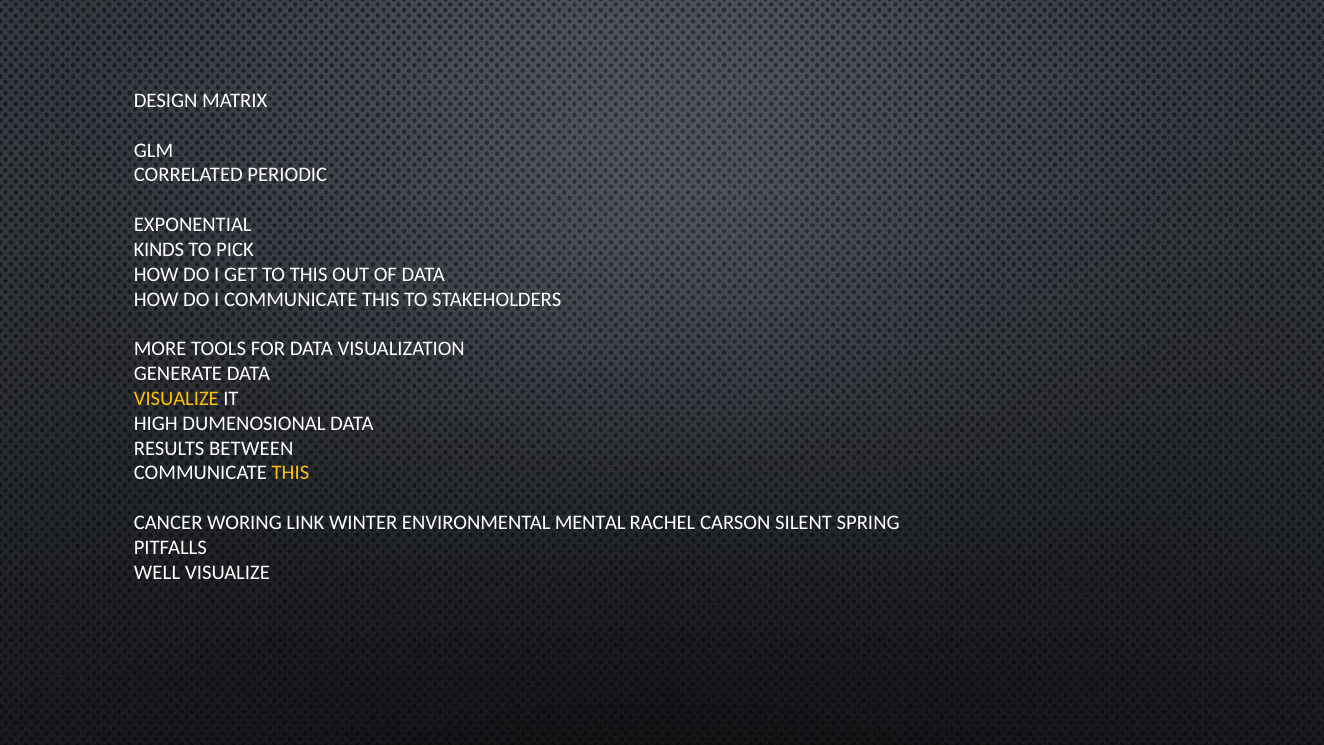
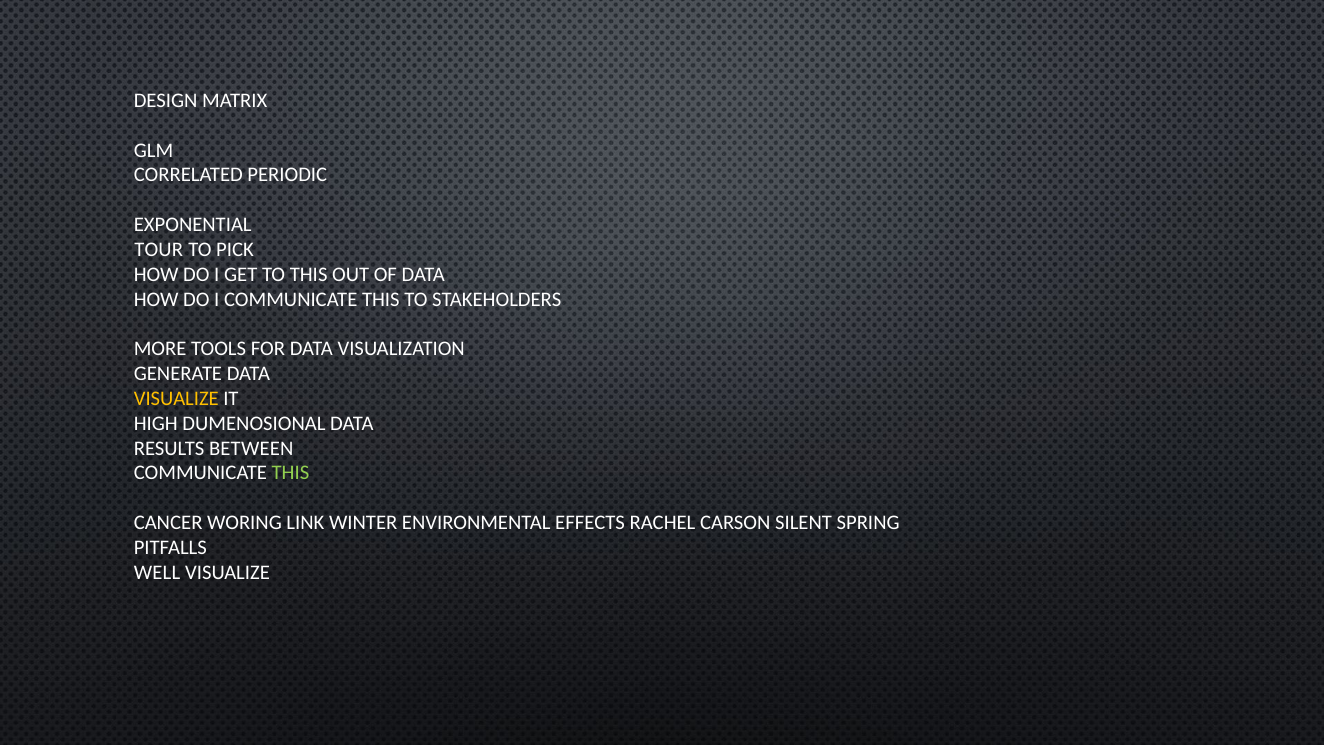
KINDS: KINDS -> TOUR
THIS at (290, 473) colour: yellow -> light green
MENTAL: MENTAL -> EFFECTS
